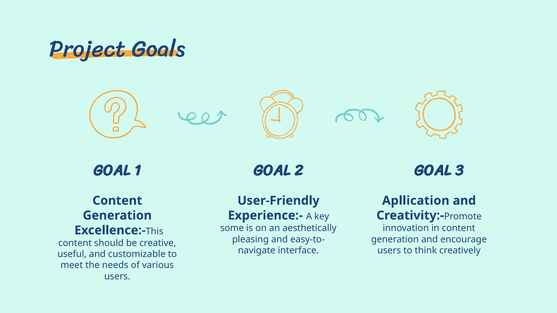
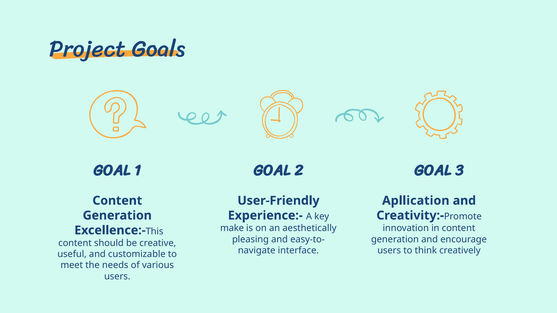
some: some -> make
